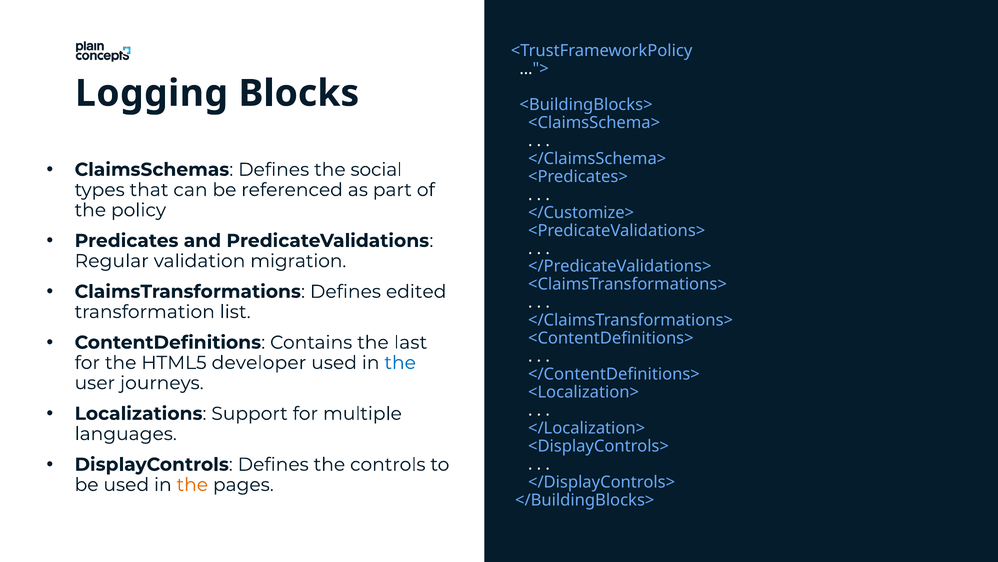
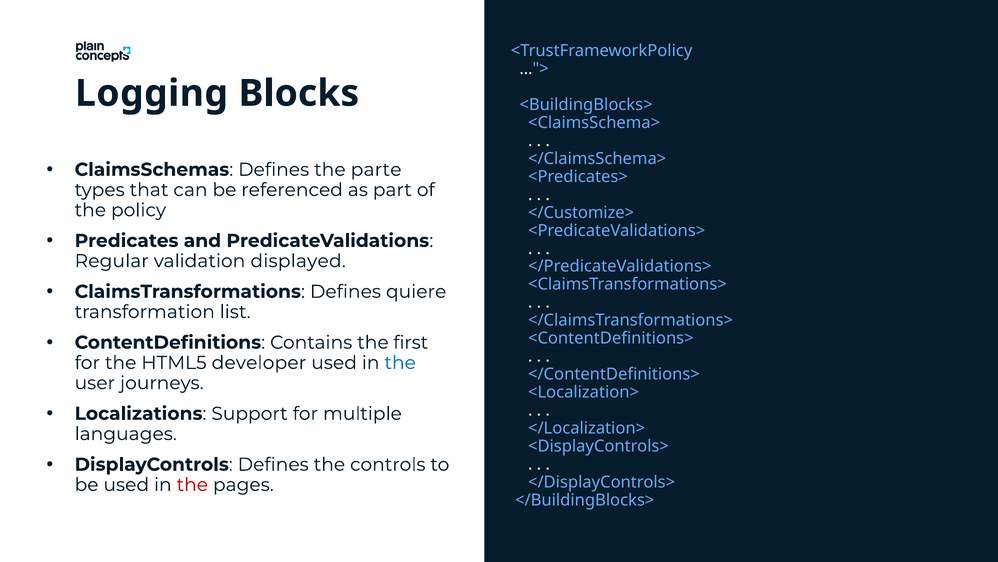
social: social -> parte
migration: migration -> displayed
edited: edited -> quiere
last: last -> first
the at (192, 484) colour: orange -> red
